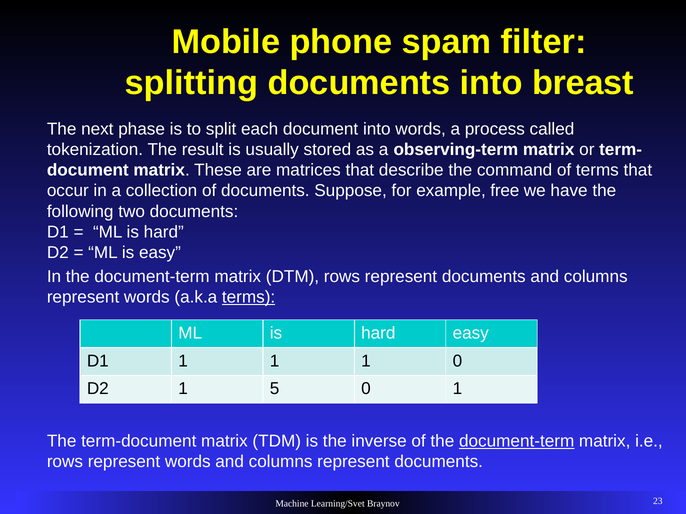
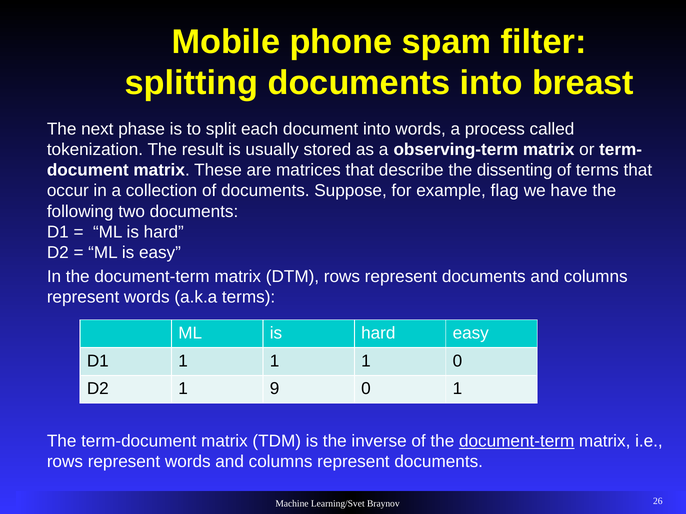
command: command -> dissenting
free: free -> flag
terms at (249, 297) underline: present -> none
5: 5 -> 9
23: 23 -> 26
